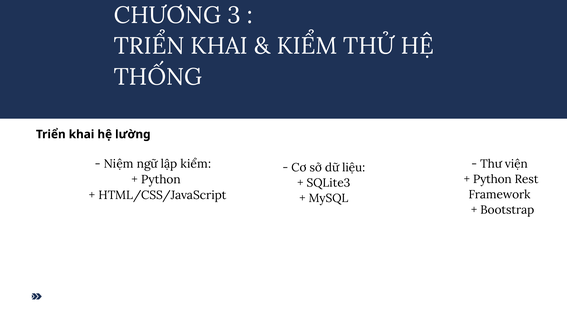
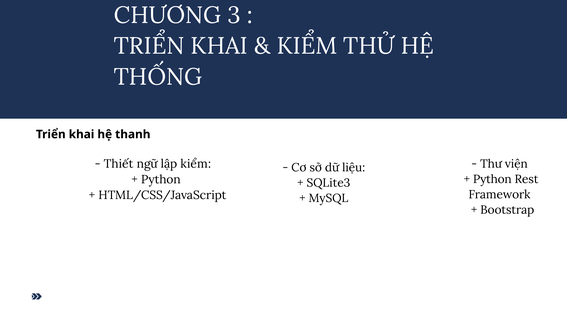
lường: lường -> thanh
Niệm: Niệm -> Thiết
